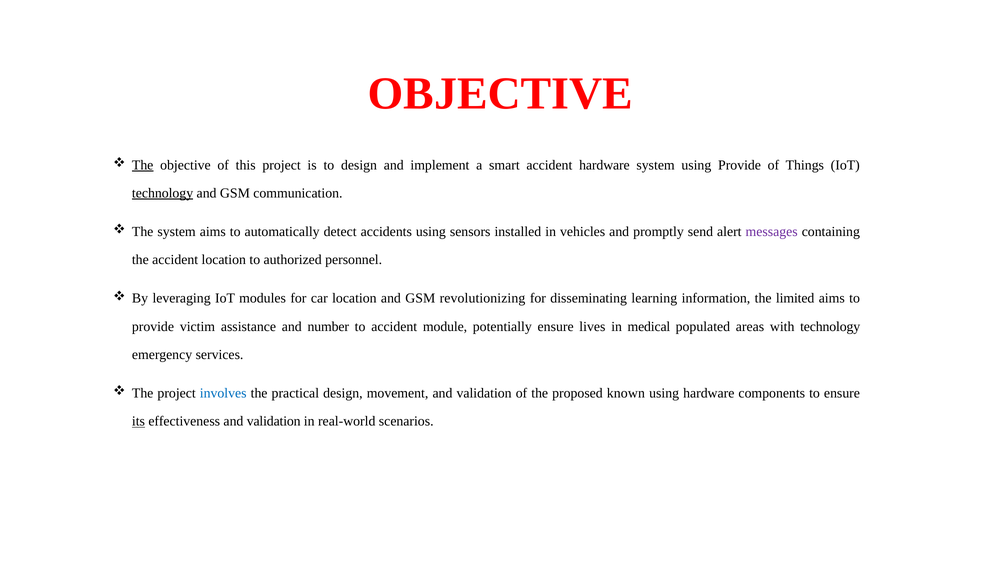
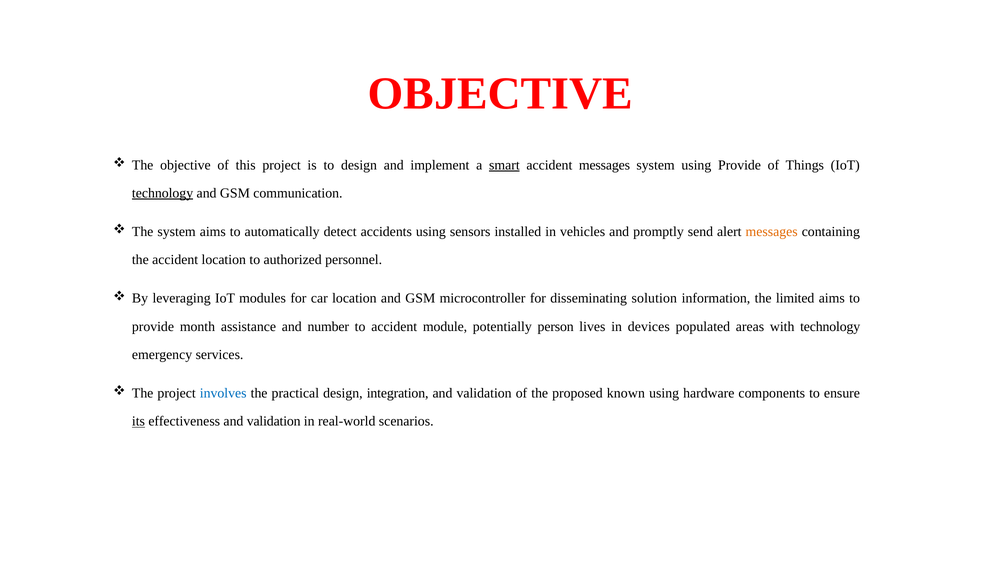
The at (143, 165) underline: present -> none
smart underline: none -> present
accident hardware: hardware -> messages
messages at (772, 232) colour: purple -> orange
revolutionizing: revolutionizing -> microcontroller
learning: learning -> solution
victim: victim -> month
potentially ensure: ensure -> person
medical: medical -> devices
movement: movement -> integration
